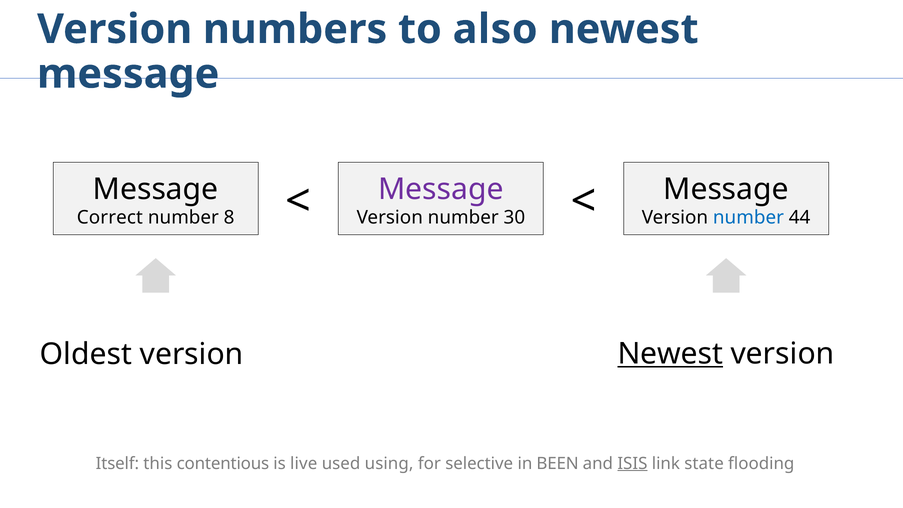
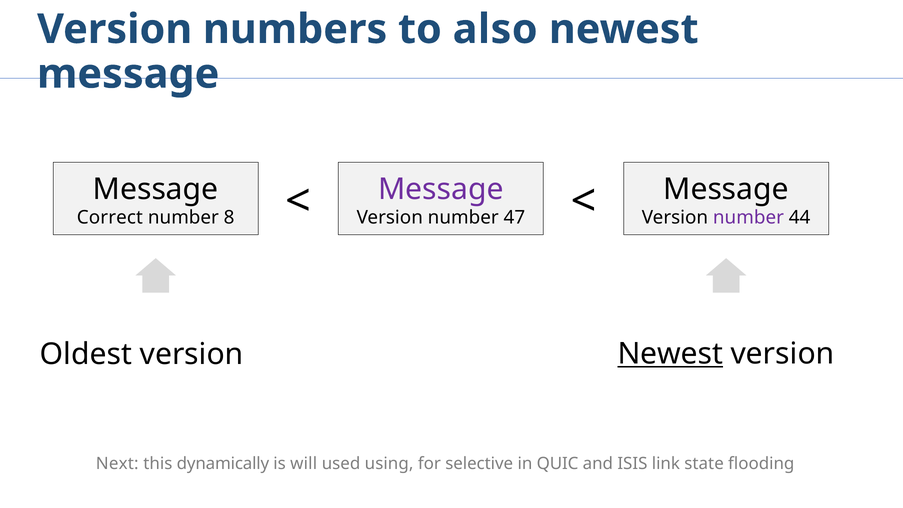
30: 30 -> 47
number at (748, 218) colour: blue -> purple
Itself: Itself -> Next
contentious: contentious -> dynamically
live: live -> will
BEEN: BEEN -> QUIC
ISIS underline: present -> none
